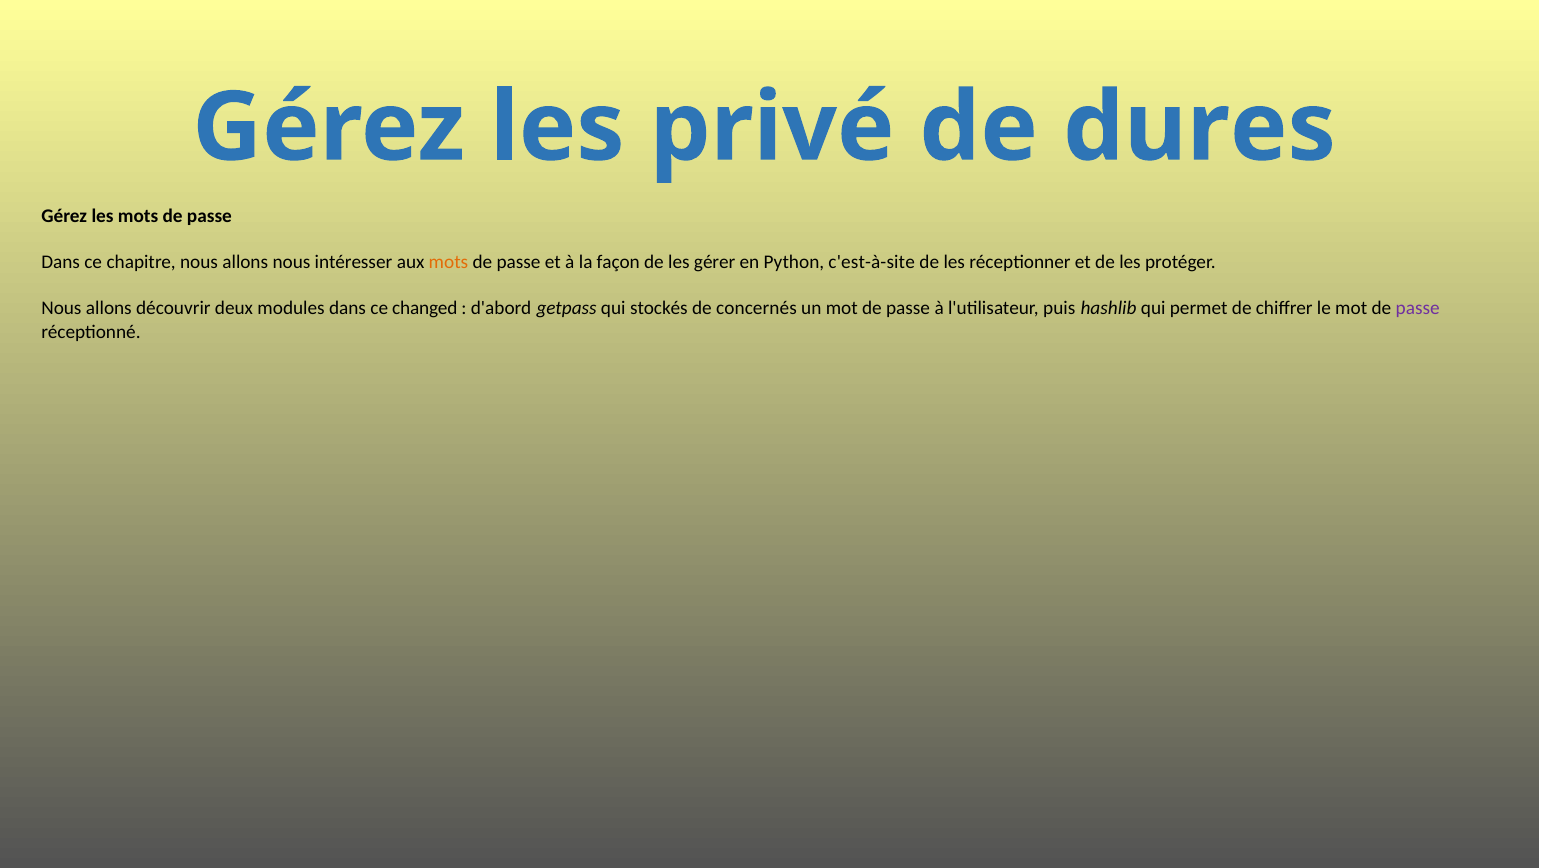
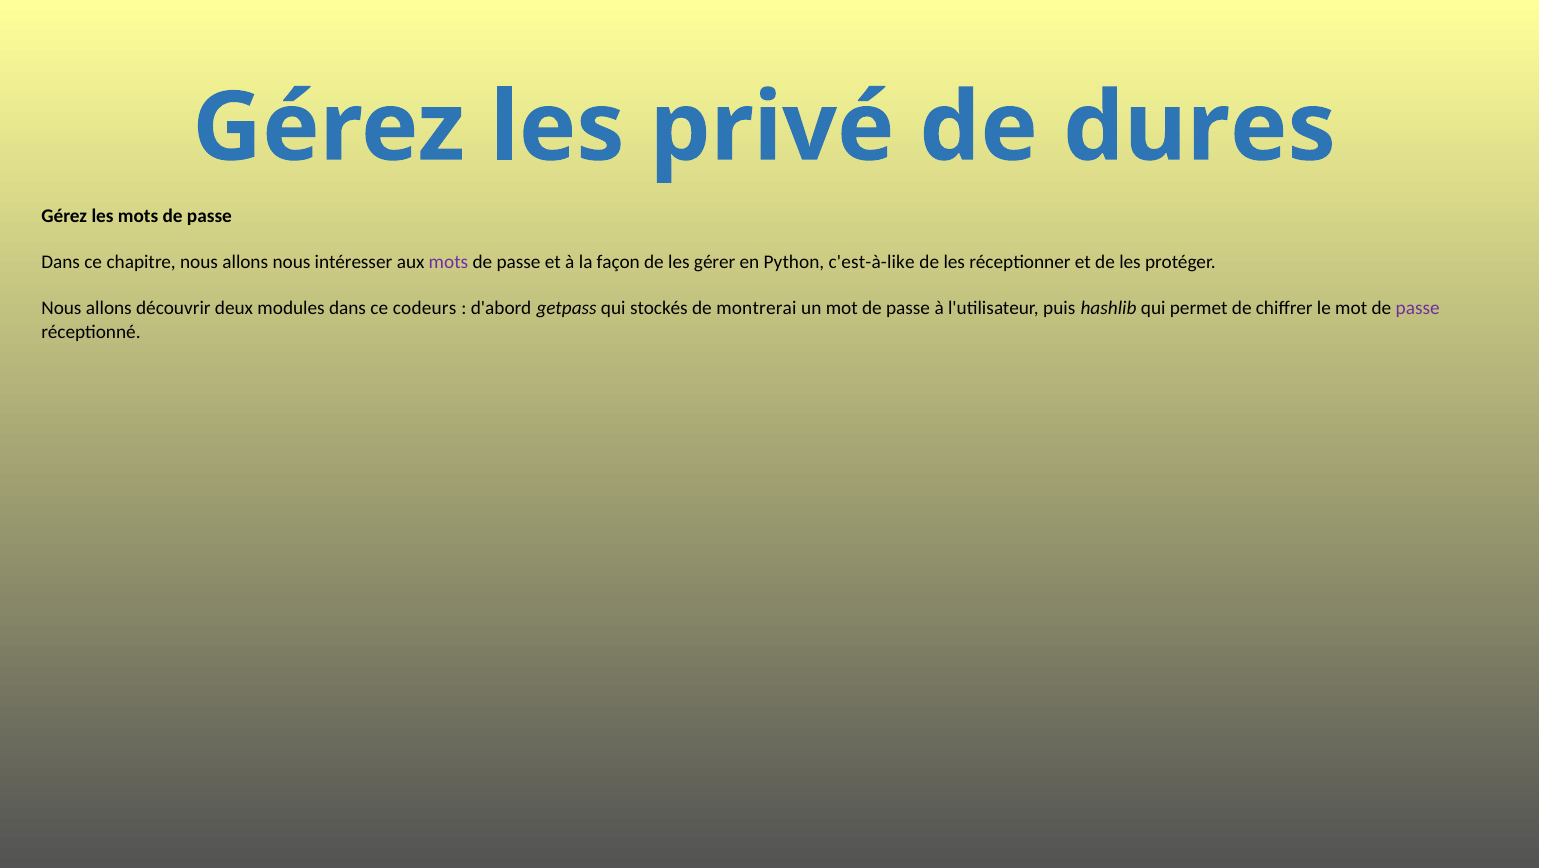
mots at (448, 262) colour: orange -> purple
c'est-à-site: c'est-à-site -> c'est-à-like
changed: changed -> codeurs
concernés: concernés -> montrerai
